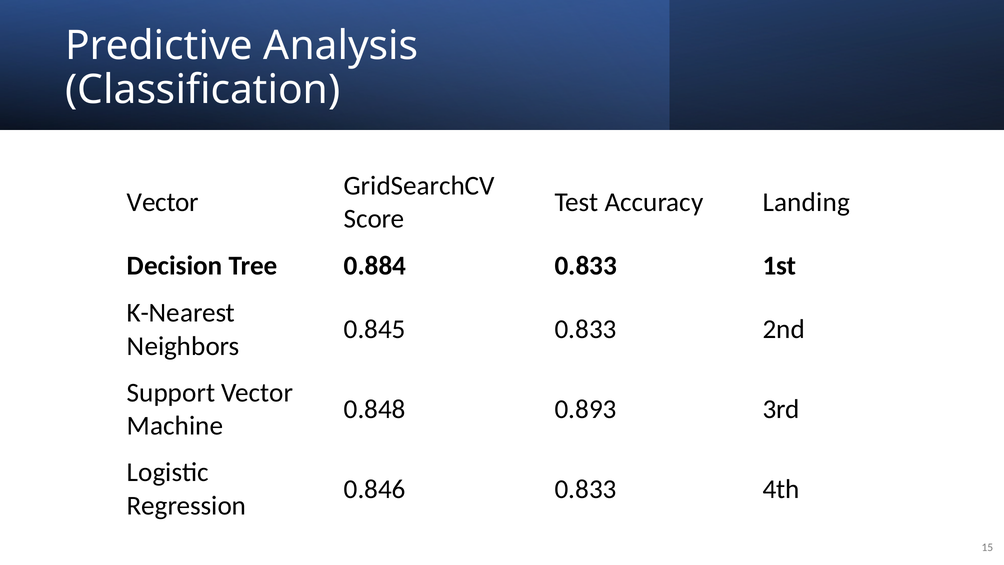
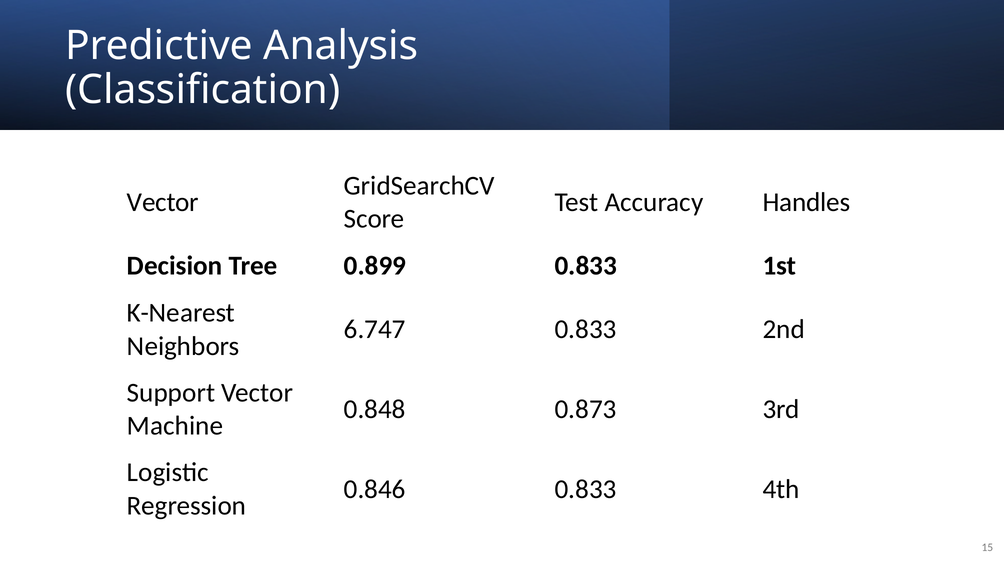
Landing: Landing -> Handles
0.884: 0.884 -> 0.899
0.845: 0.845 -> 6.747
0.893: 0.893 -> 0.873
